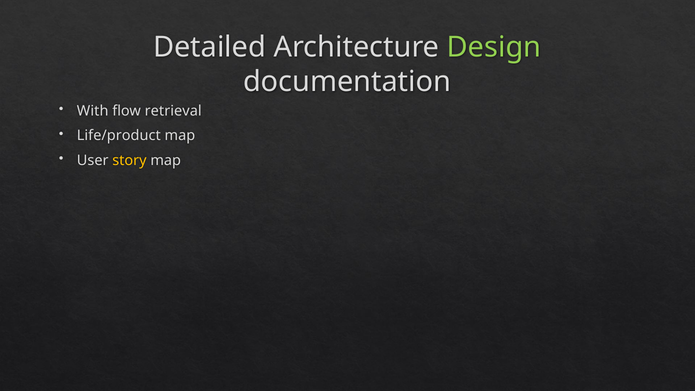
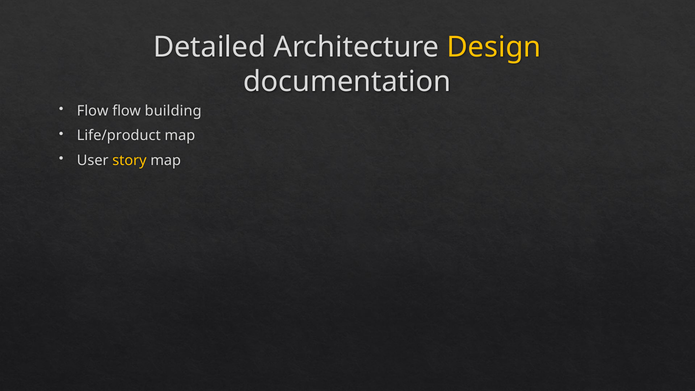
Design colour: light green -> yellow
With at (93, 111): With -> Flow
retrieval: retrieval -> building
